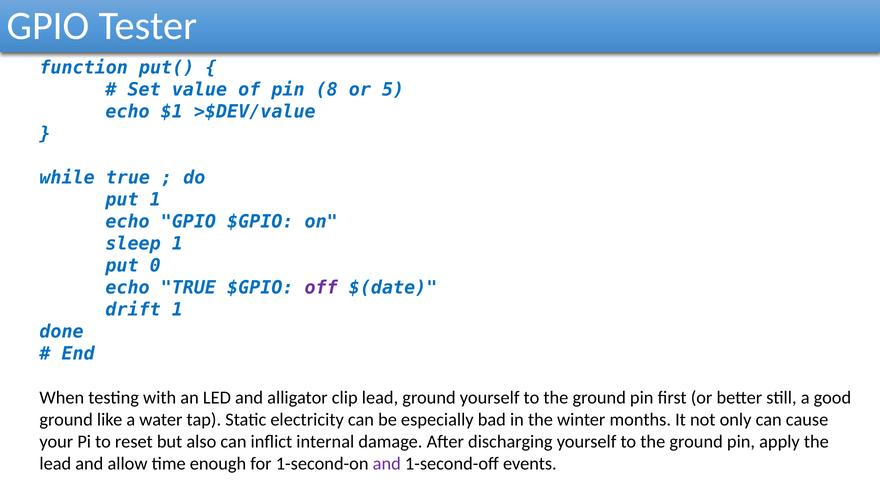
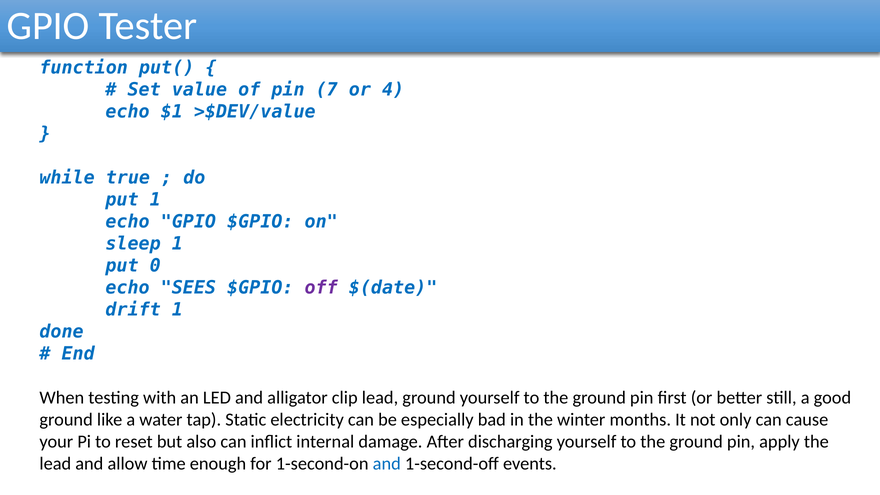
8: 8 -> 7
5: 5 -> 4
echo TRUE: TRUE -> SEES
and at (387, 464) colour: purple -> blue
